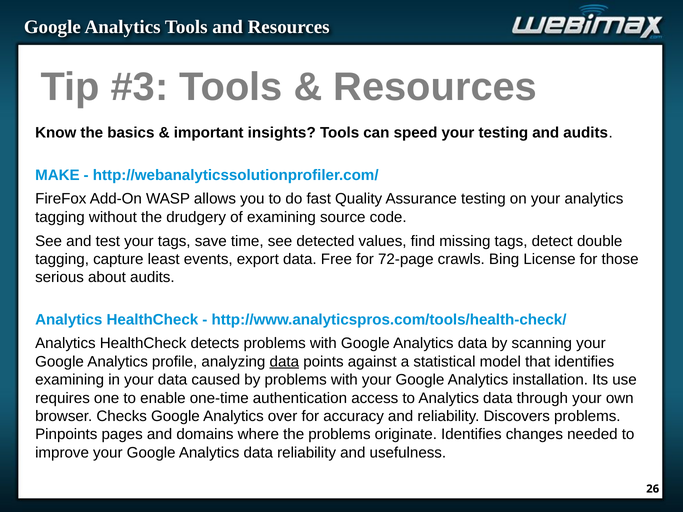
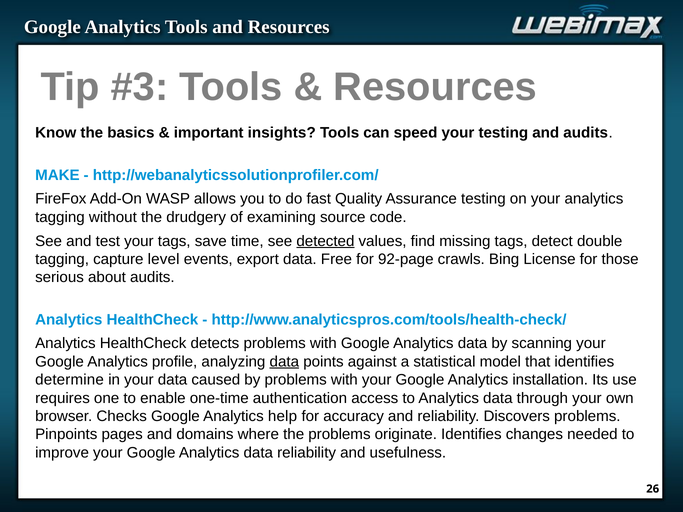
detected underline: none -> present
least: least -> level
72-page: 72-page -> 92-page
examining at (70, 380): examining -> determine
over: over -> help
